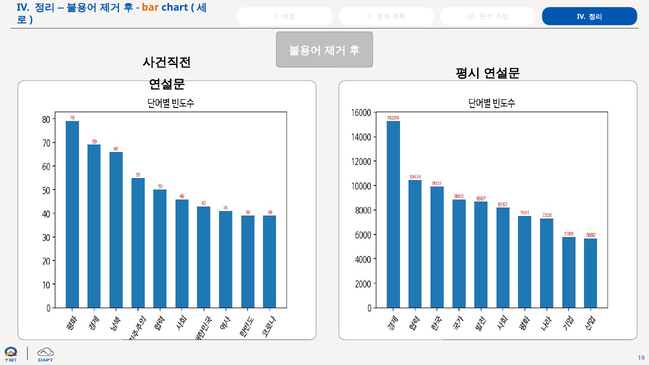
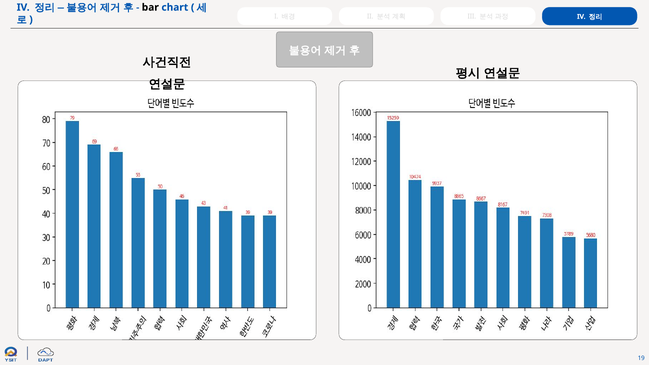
bar colour: orange -> black
